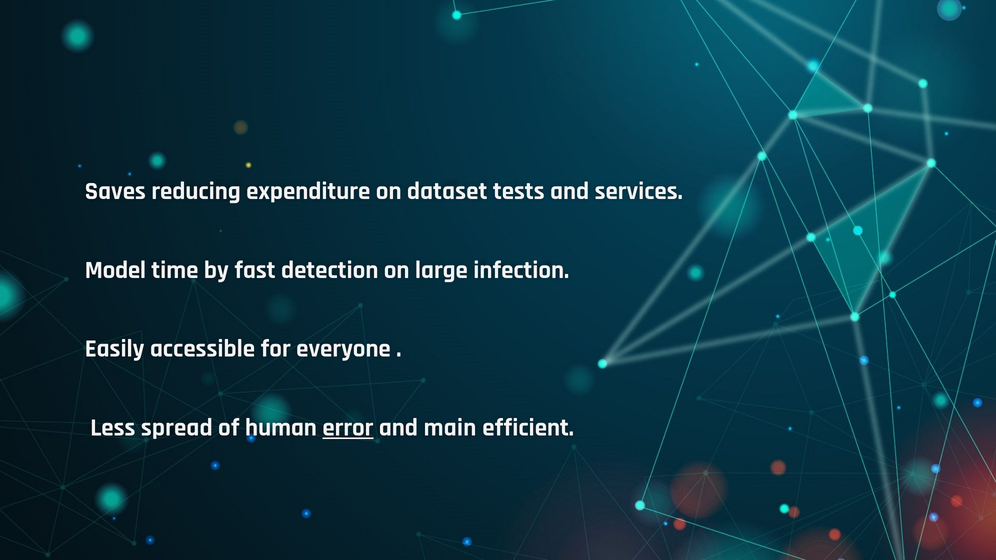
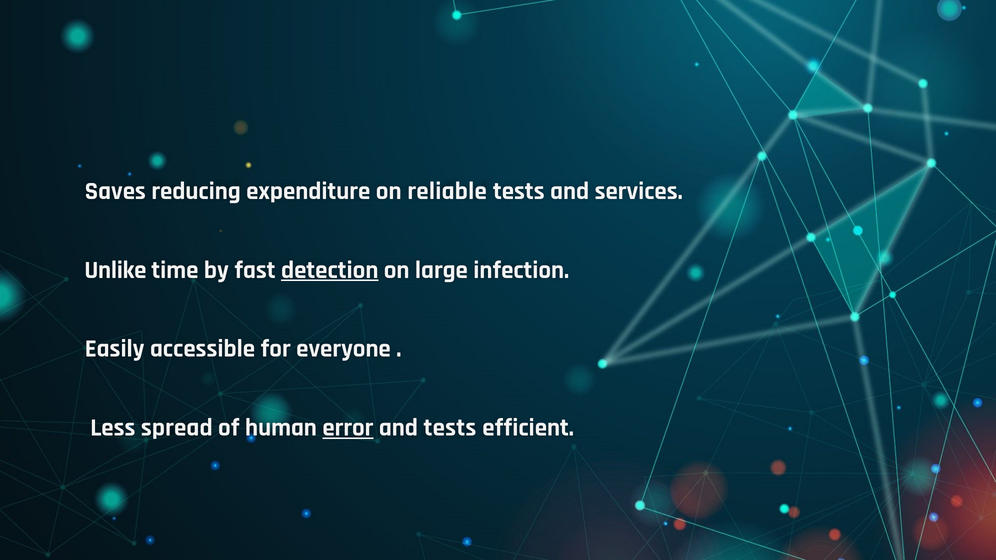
dataset: dataset -> reliable
Model: Model -> Unlike
detection underline: none -> present
and main: main -> tests
